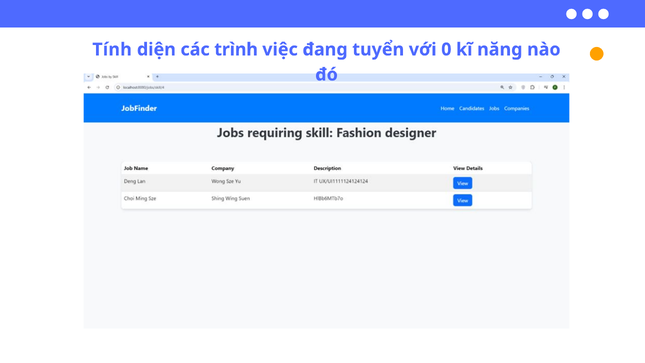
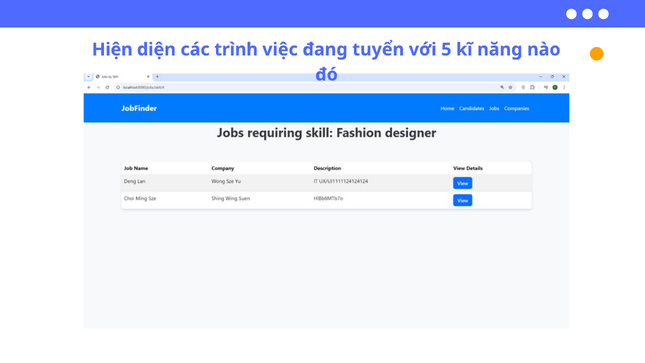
Tính: Tính -> Hiện
0: 0 -> 5
